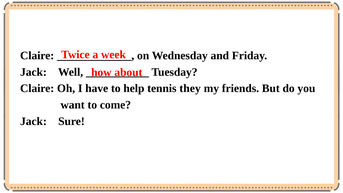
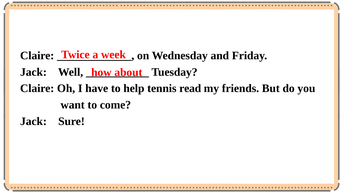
they: they -> read
